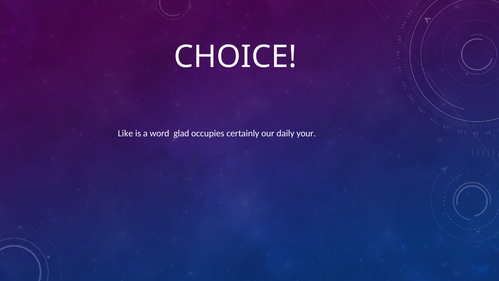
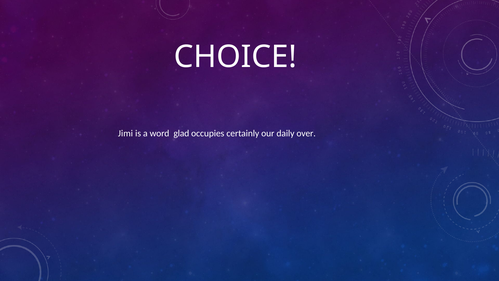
Like: Like -> Jimi
your: your -> over
